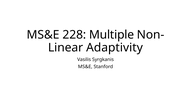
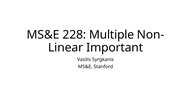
Adaptivity: Adaptivity -> Important
